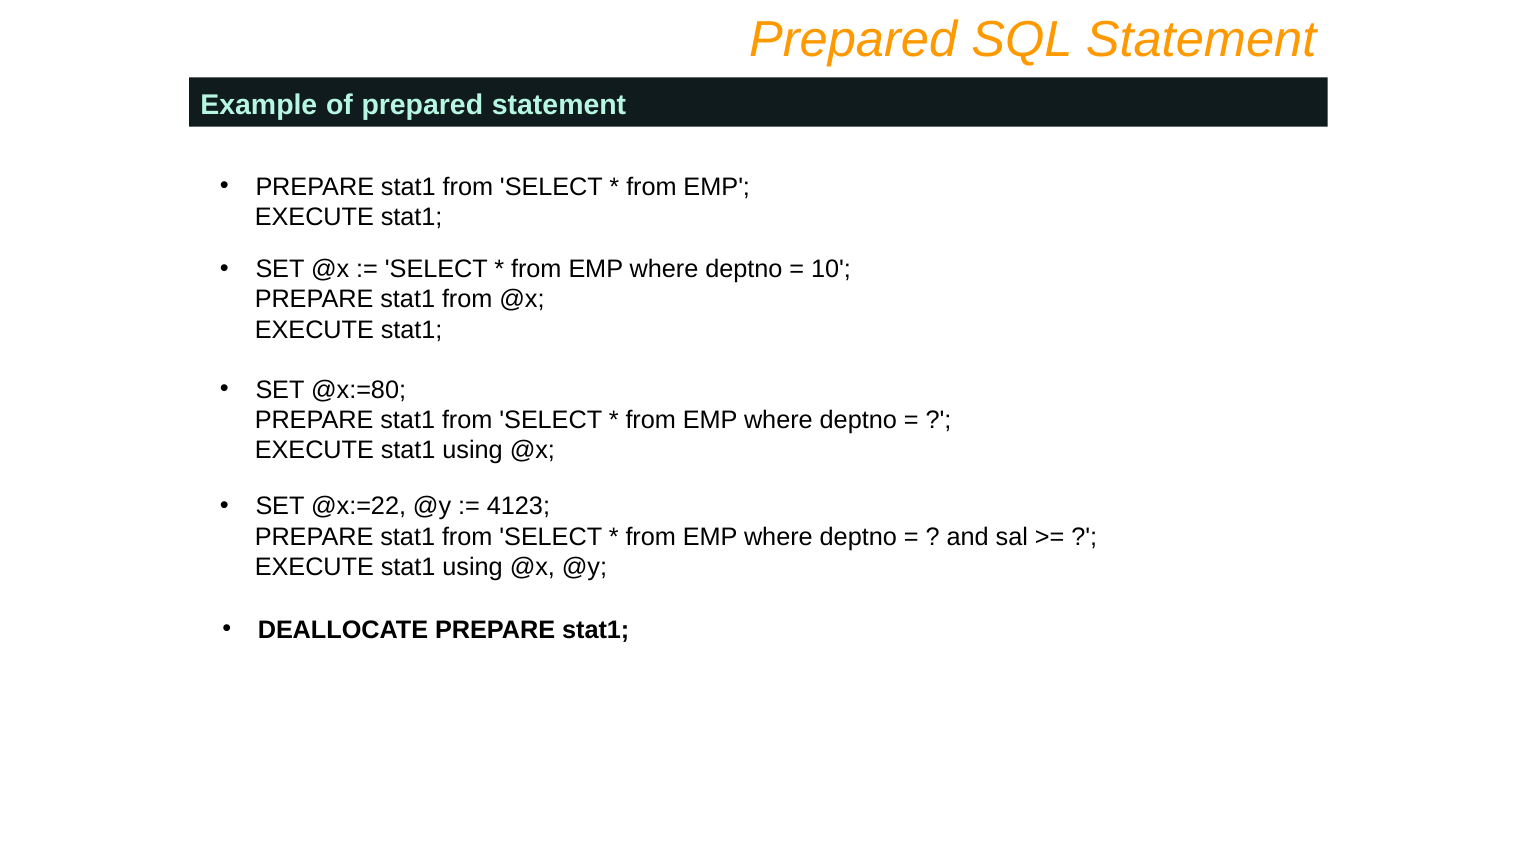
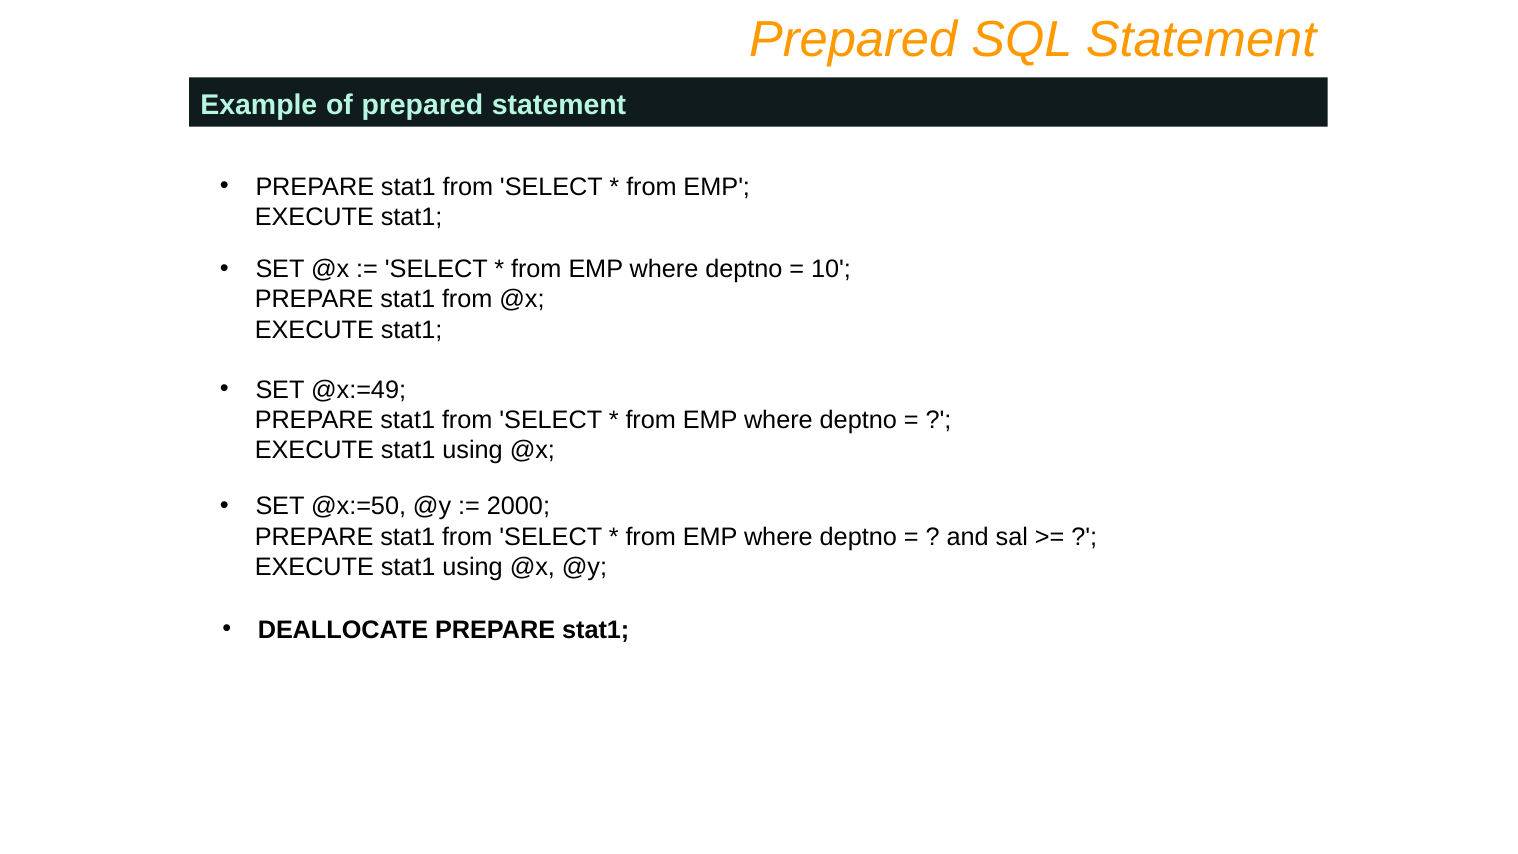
@x:=80: @x:=80 -> @x:=49
@x:=22: @x:=22 -> @x:=50
4123: 4123 -> 2000
